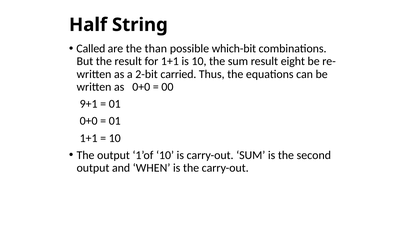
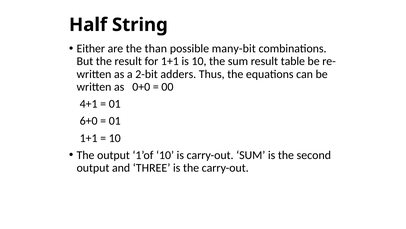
Called: Called -> Either
which-bit: which-bit -> many-bit
eight: eight -> table
carried: carried -> adders
9+1: 9+1 -> 4+1
0+0 at (89, 121): 0+0 -> 6+0
WHEN: WHEN -> THREE
